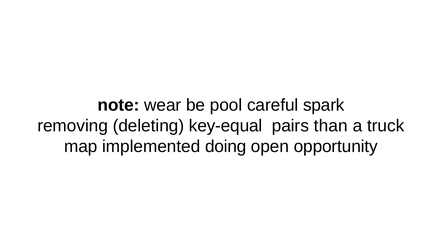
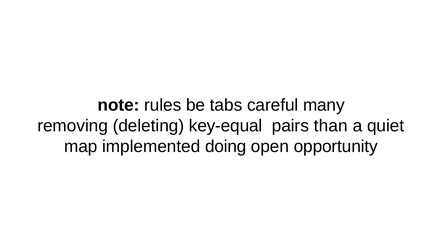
wear: wear -> rules
pool: pool -> tabs
spark: spark -> many
truck: truck -> quiet
